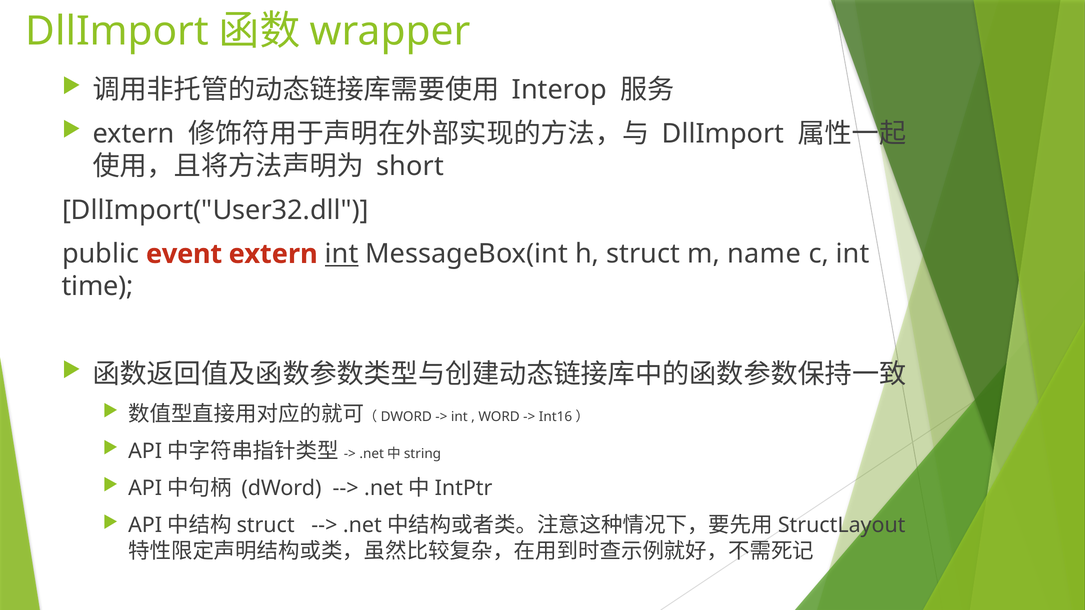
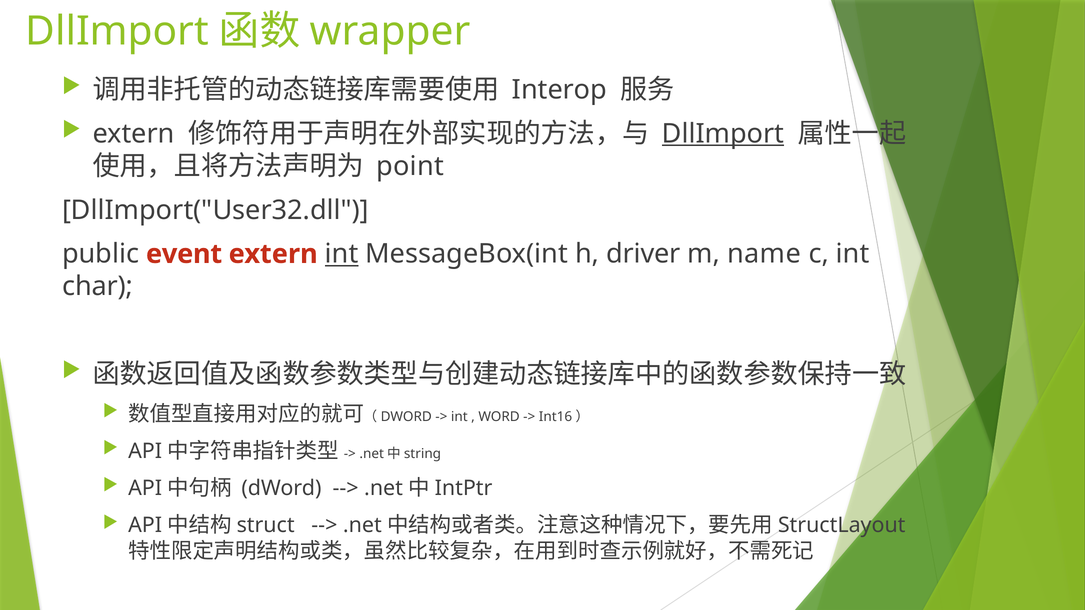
DllImport at (723, 134) underline: none -> present
short: short -> point
h struct: struct -> driver
time: time -> char
